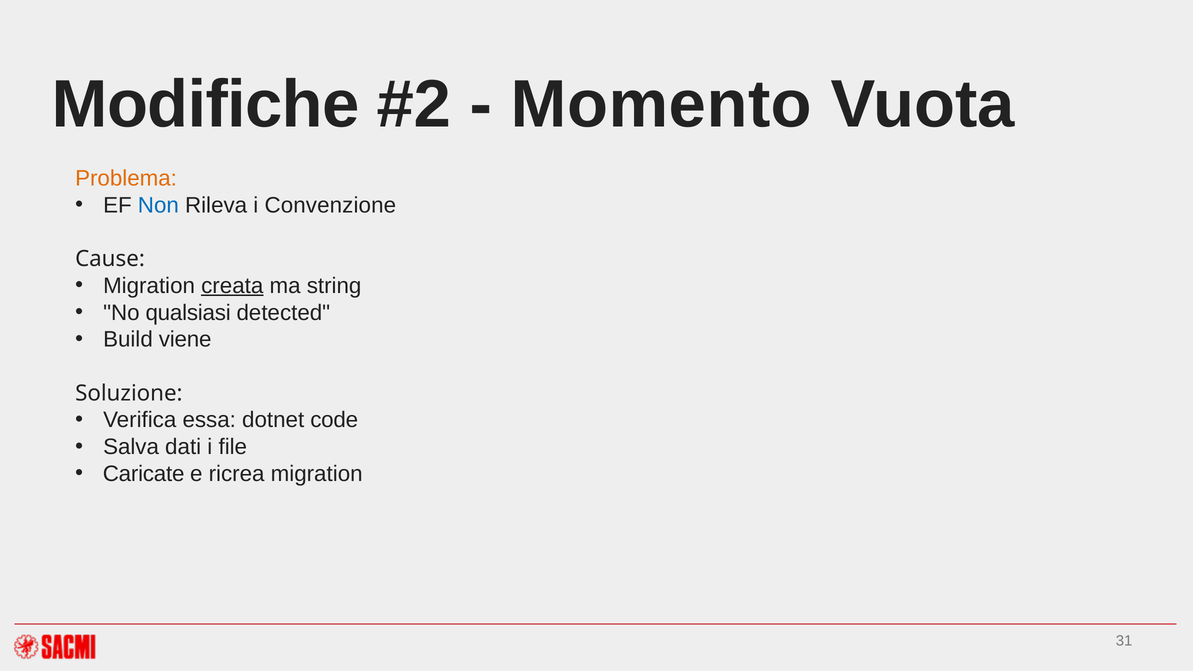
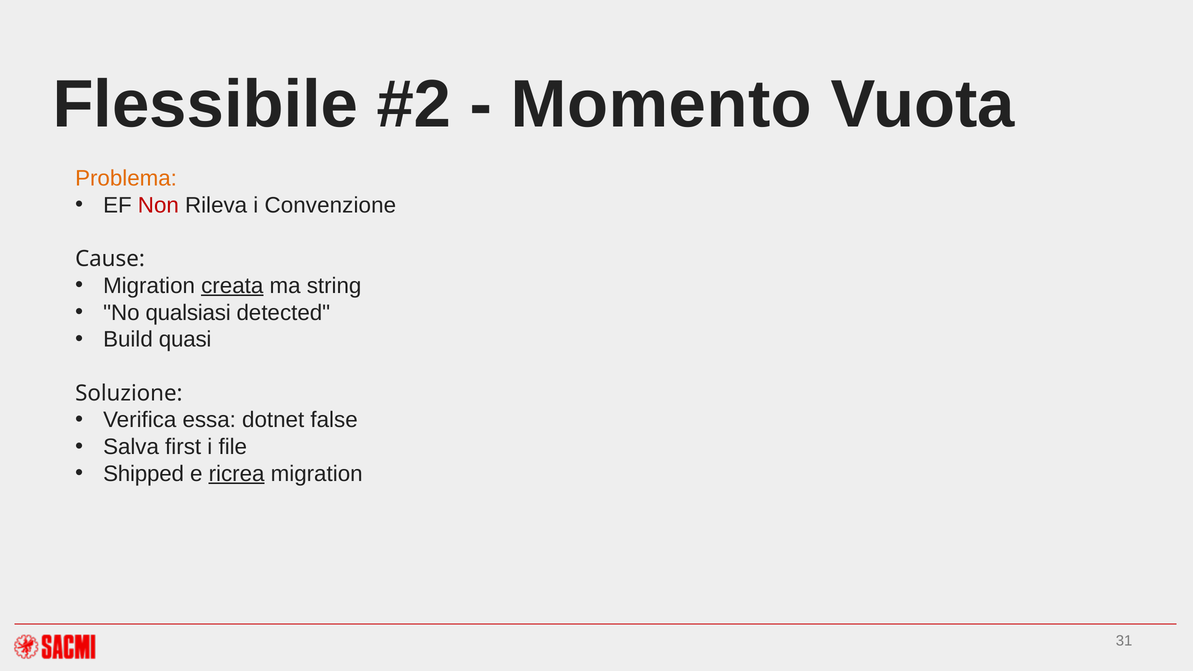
Modifiche: Modifiche -> Flessibile
Non colour: blue -> red
viene: viene -> quasi
code: code -> false
dati: dati -> first
Caricate: Caricate -> Shipped
ricrea underline: none -> present
